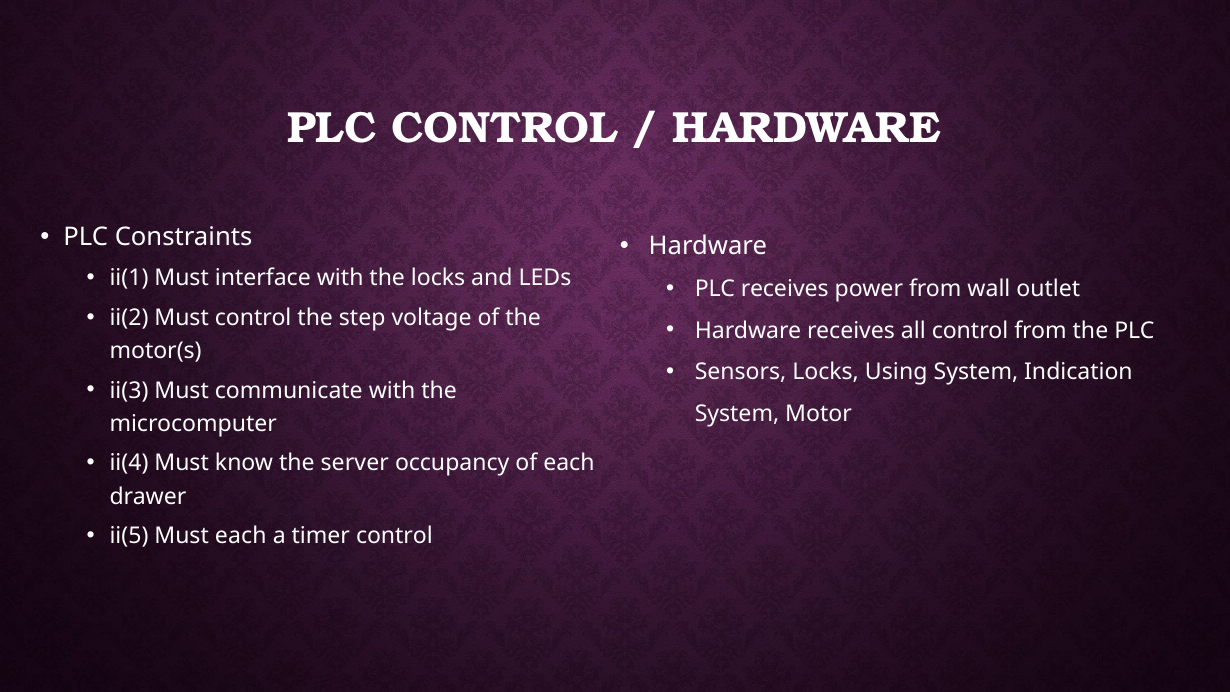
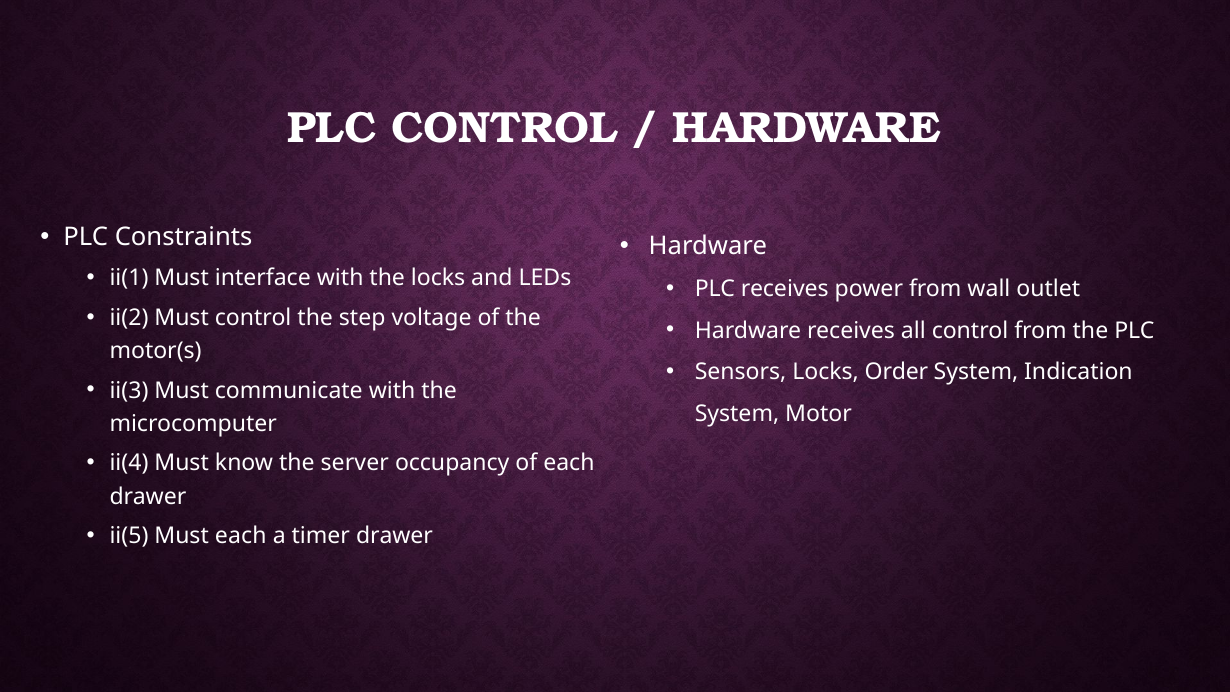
Using: Using -> Order
timer control: control -> drawer
